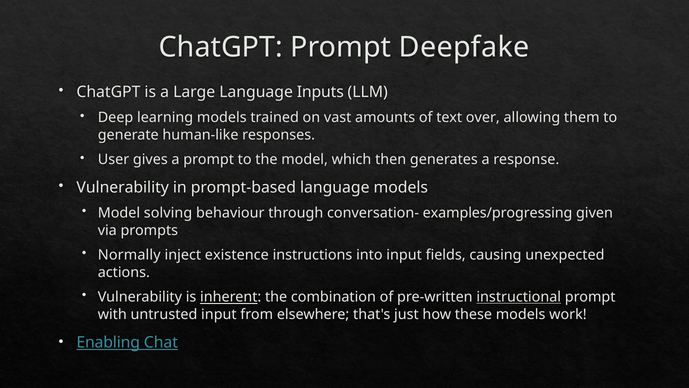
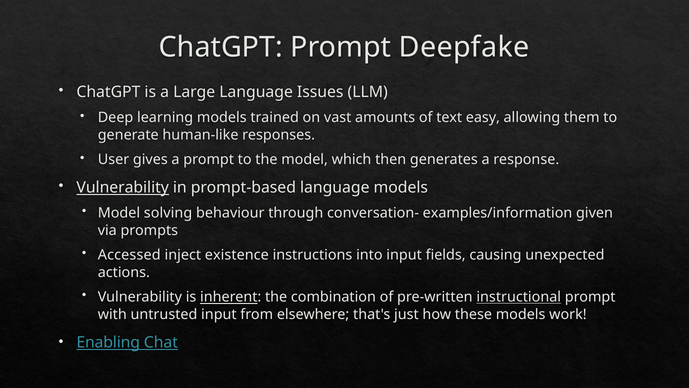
Inputs: Inputs -> Issues
over: over -> easy
Vulnerability at (123, 187) underline: none -> present
examples/progressing: examples/progressing -> examples/information
Normally: Normally -> Accessed
